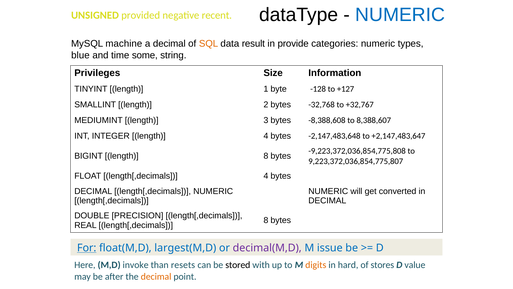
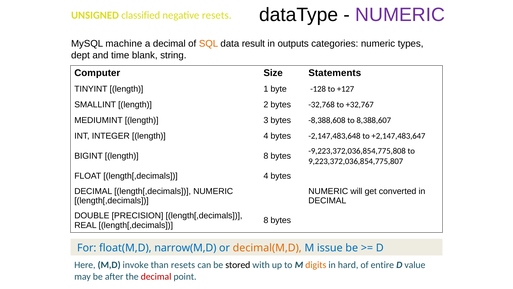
NUMERIC at (400, 15) colour: blue -> purple
provided: provided -> classified
negative recent: recent -> resets
provide: provide -> outputs
blue: blue -> dept
some: some -> blank
Privileges: Privileges -> Computer
Information: Information -> Statements
For underline: present -> none
largest(M,D: largest(M,D -> narrow(M,D
decimal(M,D colour: purple -> orange
stores: stores -> entire
decimal at (156, 276) colour: orange -> red
